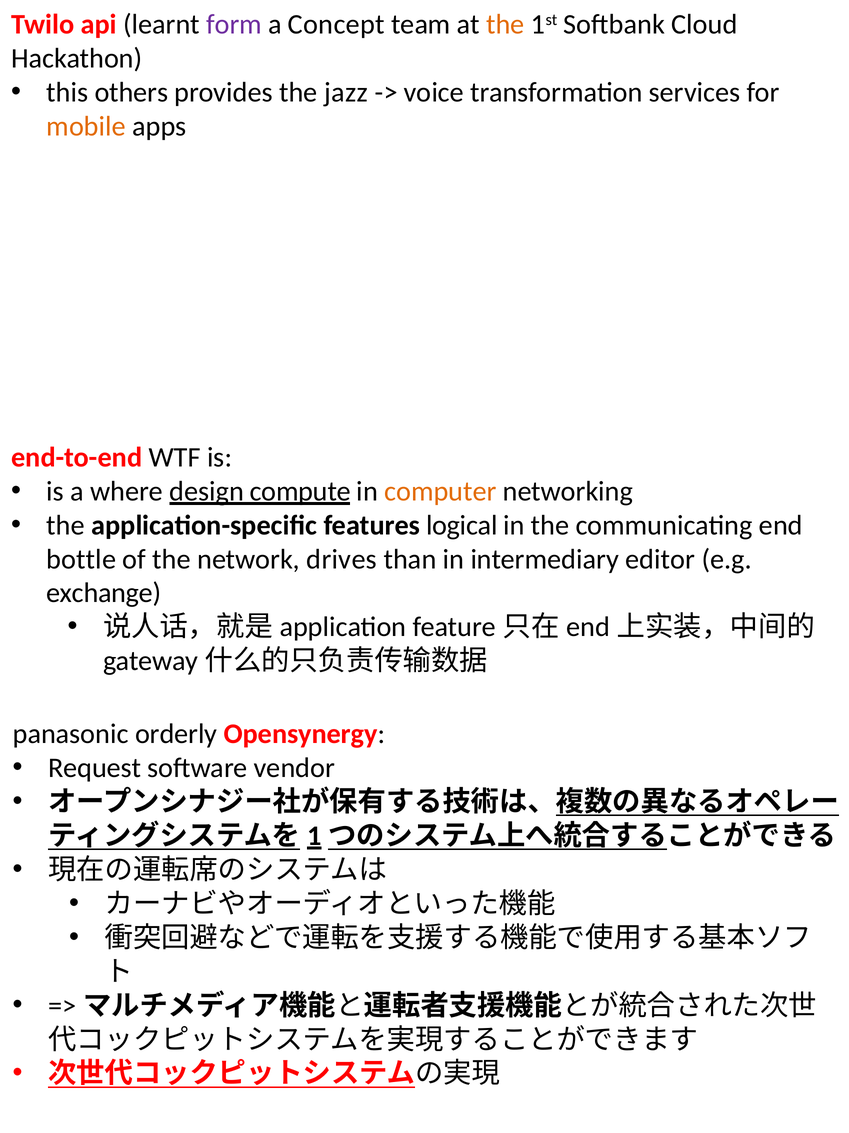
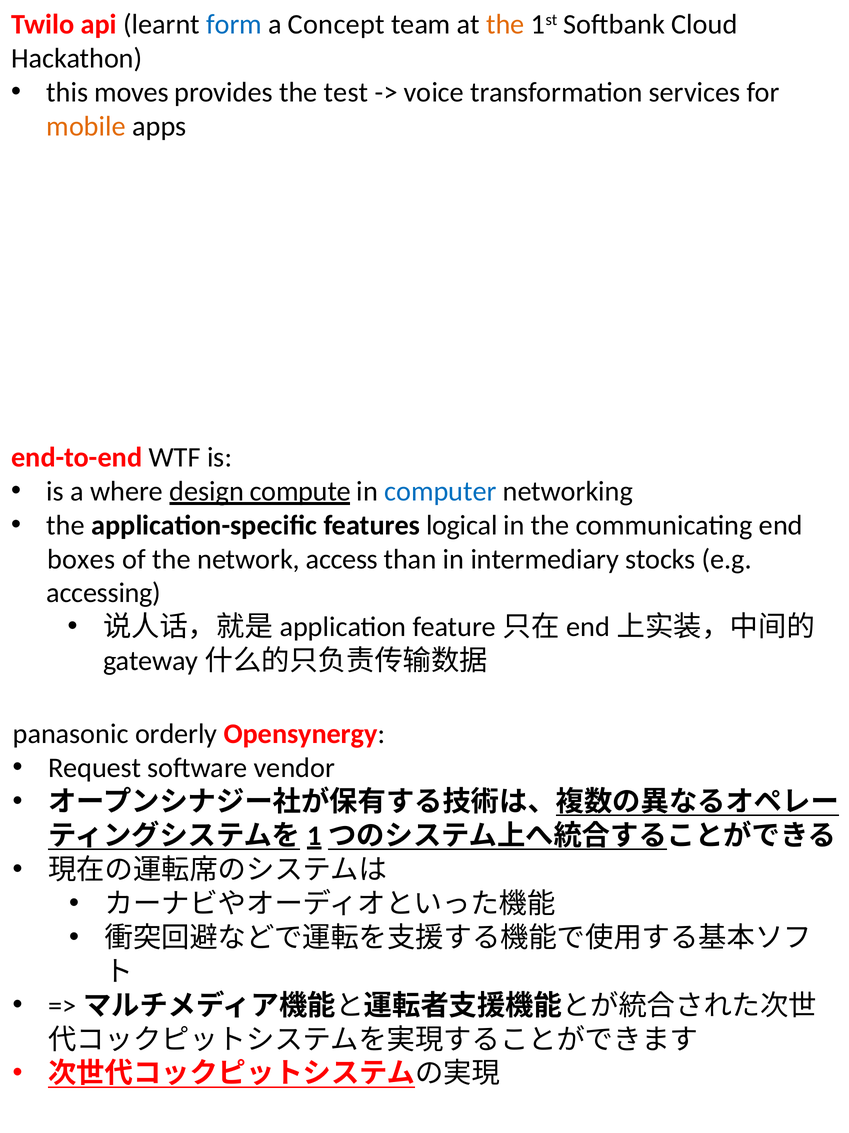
form colour: purple -> blue
others: others -> moves
jazz: jazz -> test
computer colour: orange -> blue
bottle: bottle -> boxes
drives: drives -> access
editor: editor -> stocks
exchange: exchange -> accessing
